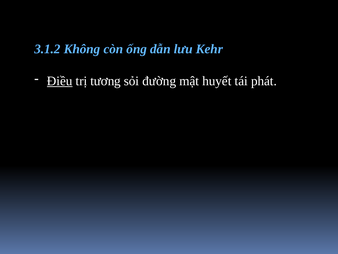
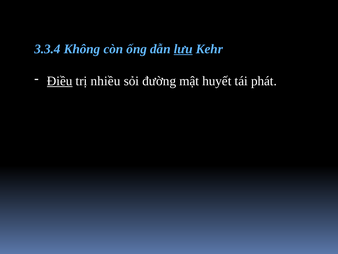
3.1.2: 3.1.2 -> 3.3.4
lưu underline: none -> present
tương: tương -> nhiều
